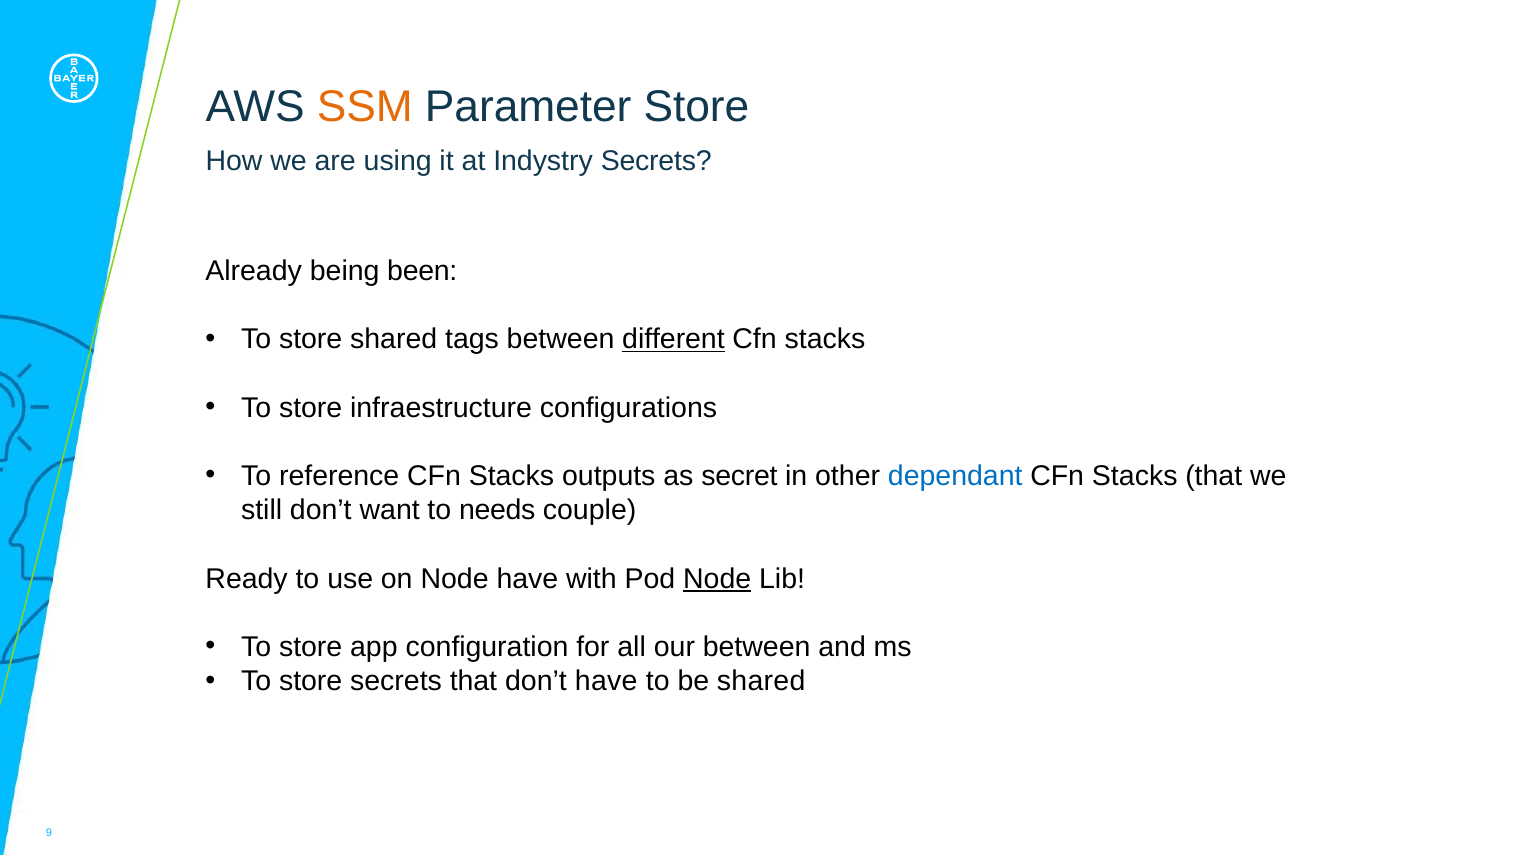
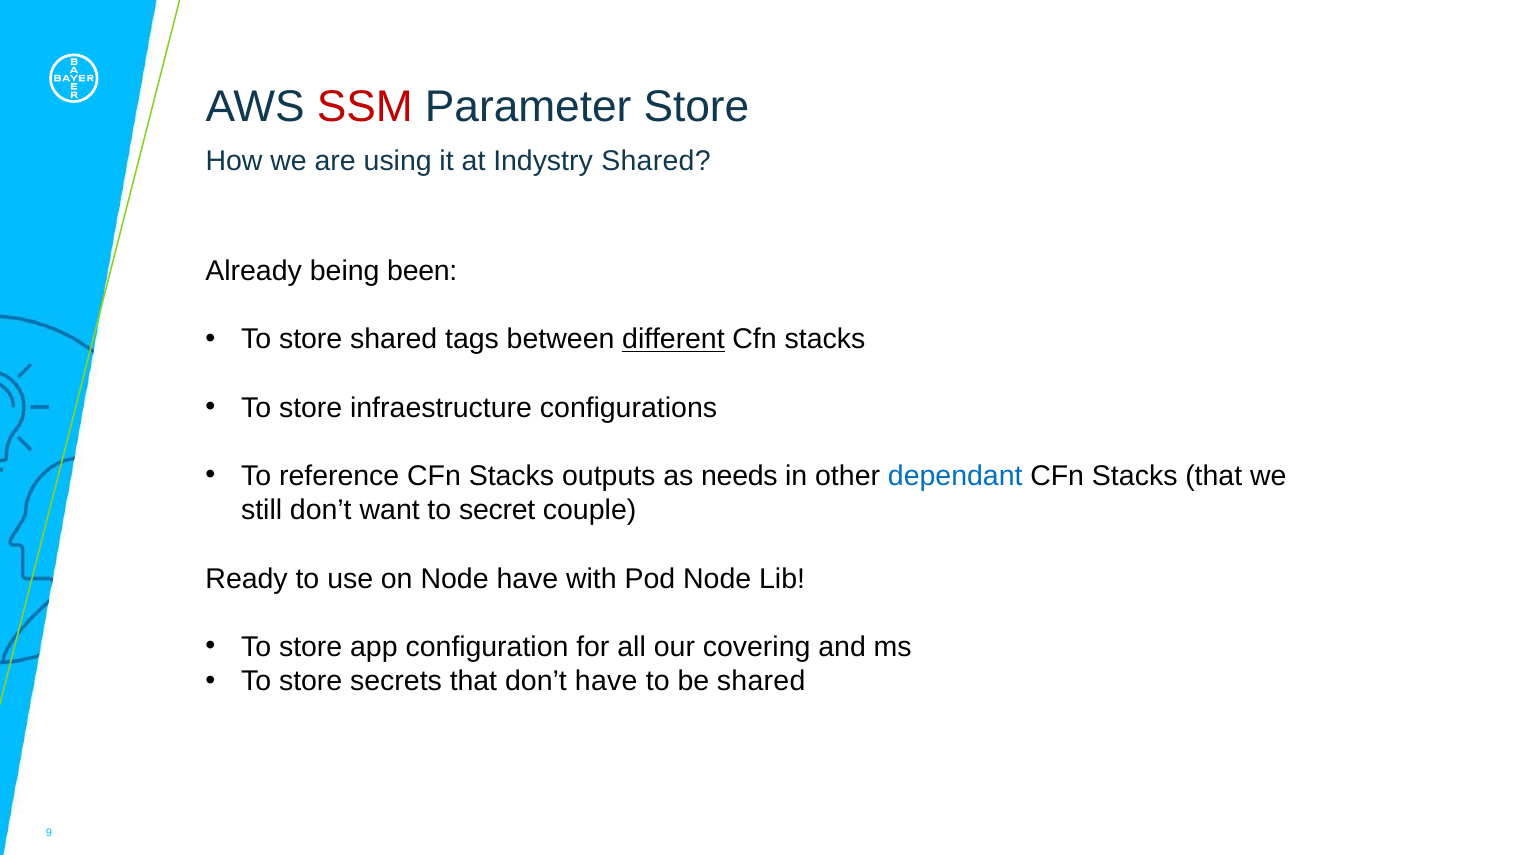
SSM colour: orange -> red
Indystry Secrets: Secrets -> Shared
secret: secret -> needs
needs: needs -> secret
Node at (717, 578) underline: present -> none
our between: between -> covering
